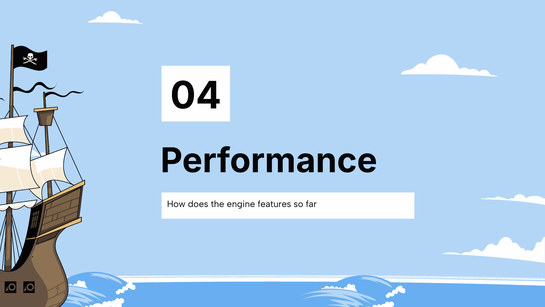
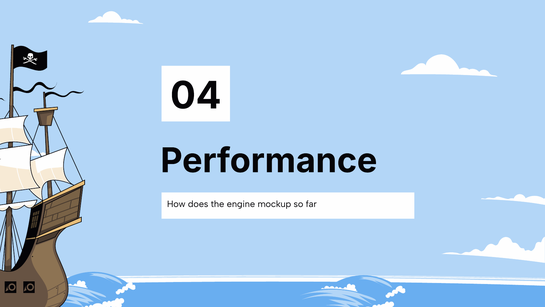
features: features -> mockup
